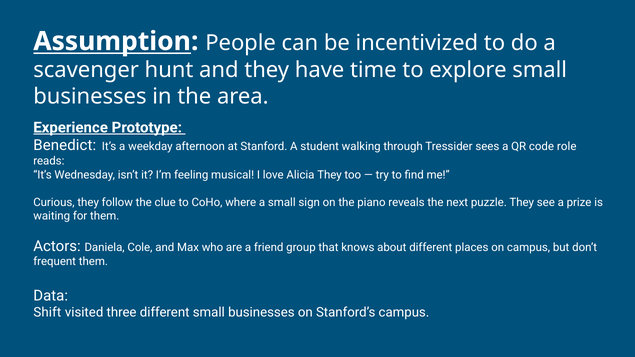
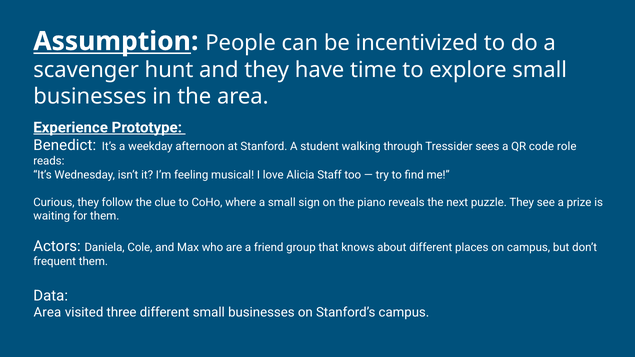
Alicia They: They -> Staff
Shift at (47, 313): Shift -> Area
